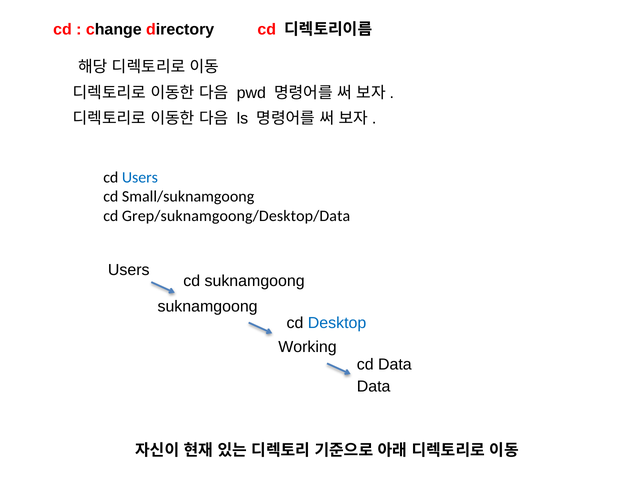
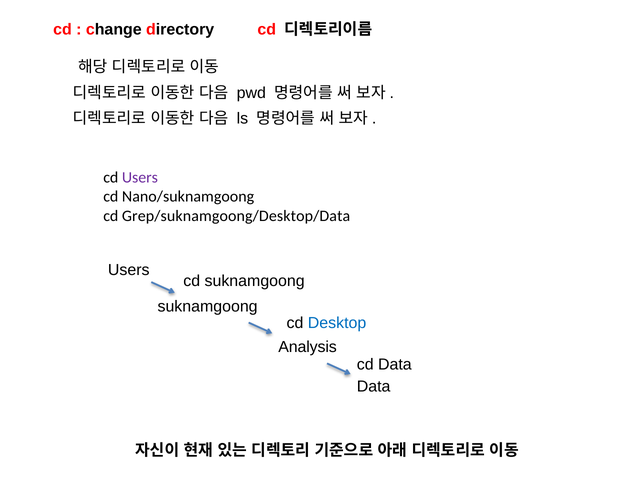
Users at (140, 178) colour: blue -> purple
Small/suknamgoong: Small/suknamgoong -> Nano/suknamgoong
Working: Working -> Analysis
